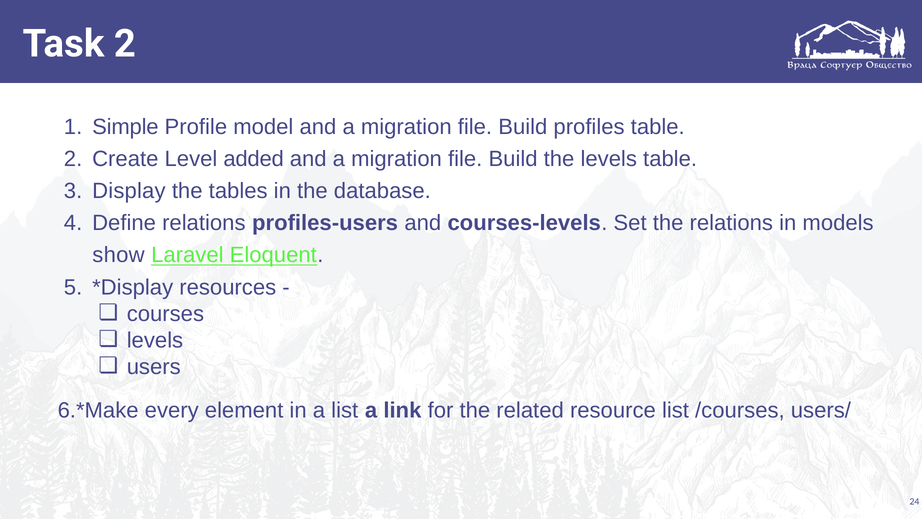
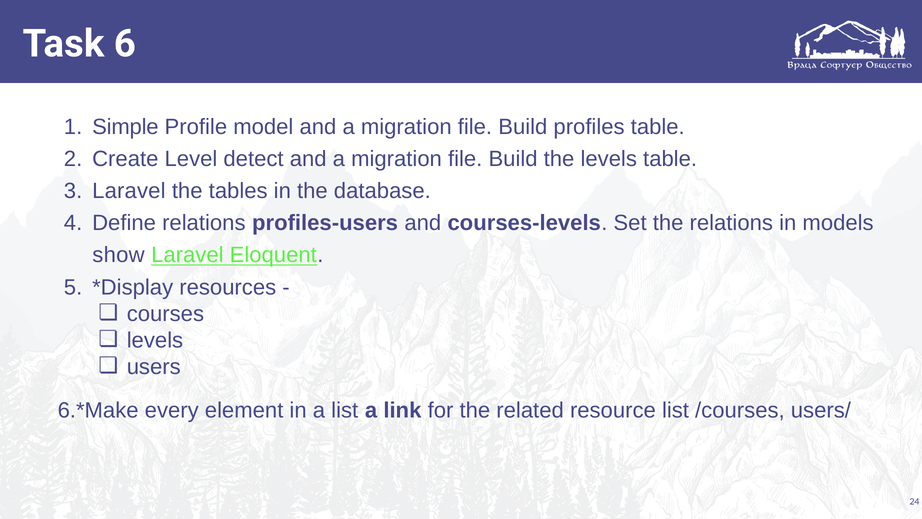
Task 2: 2 -> 6
added: added -> detect
3 Display: Display -> Laravel
